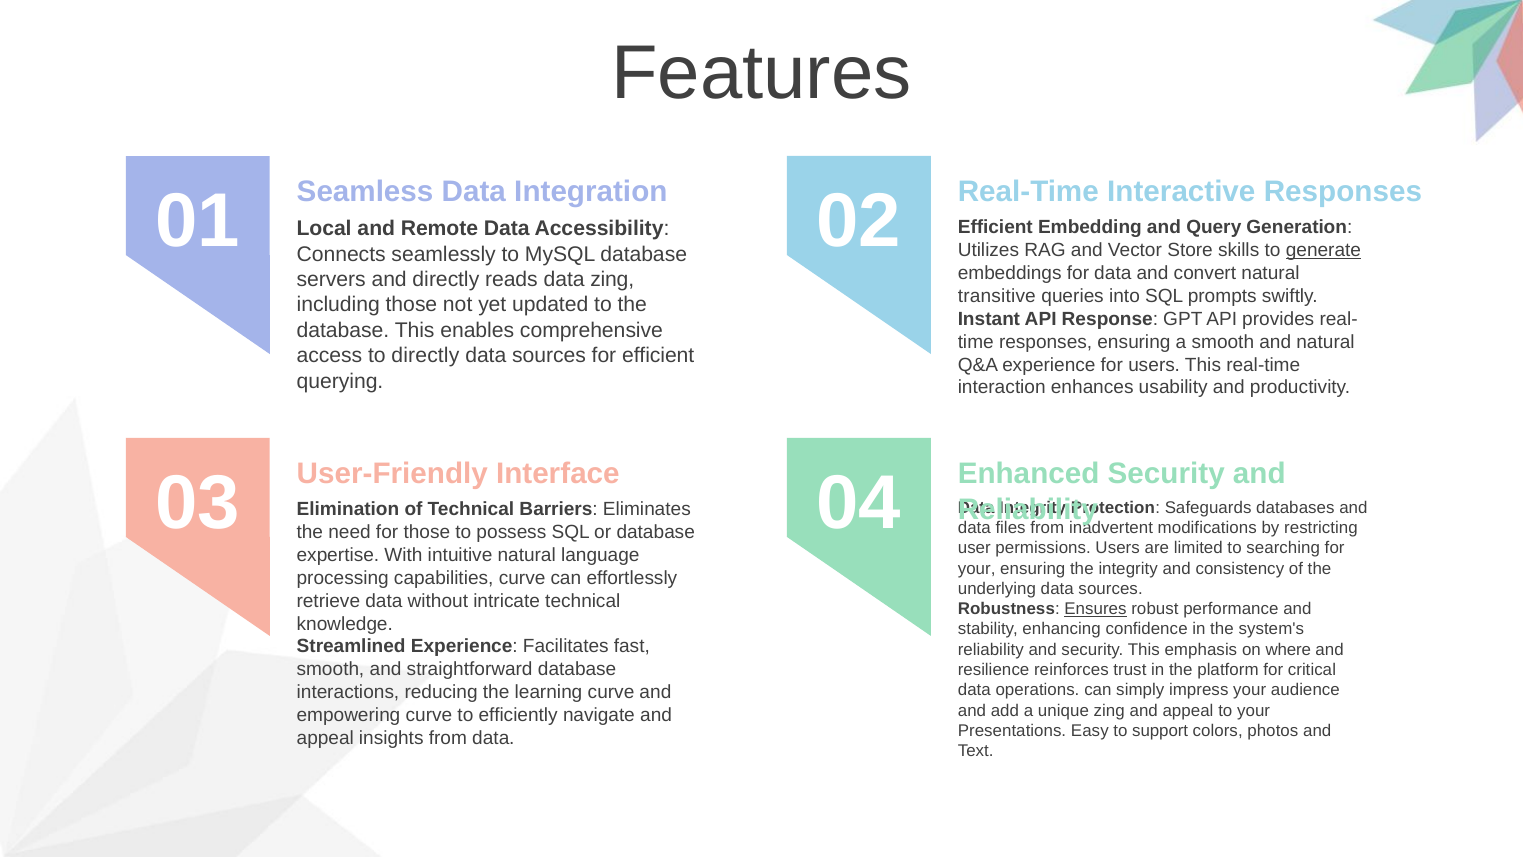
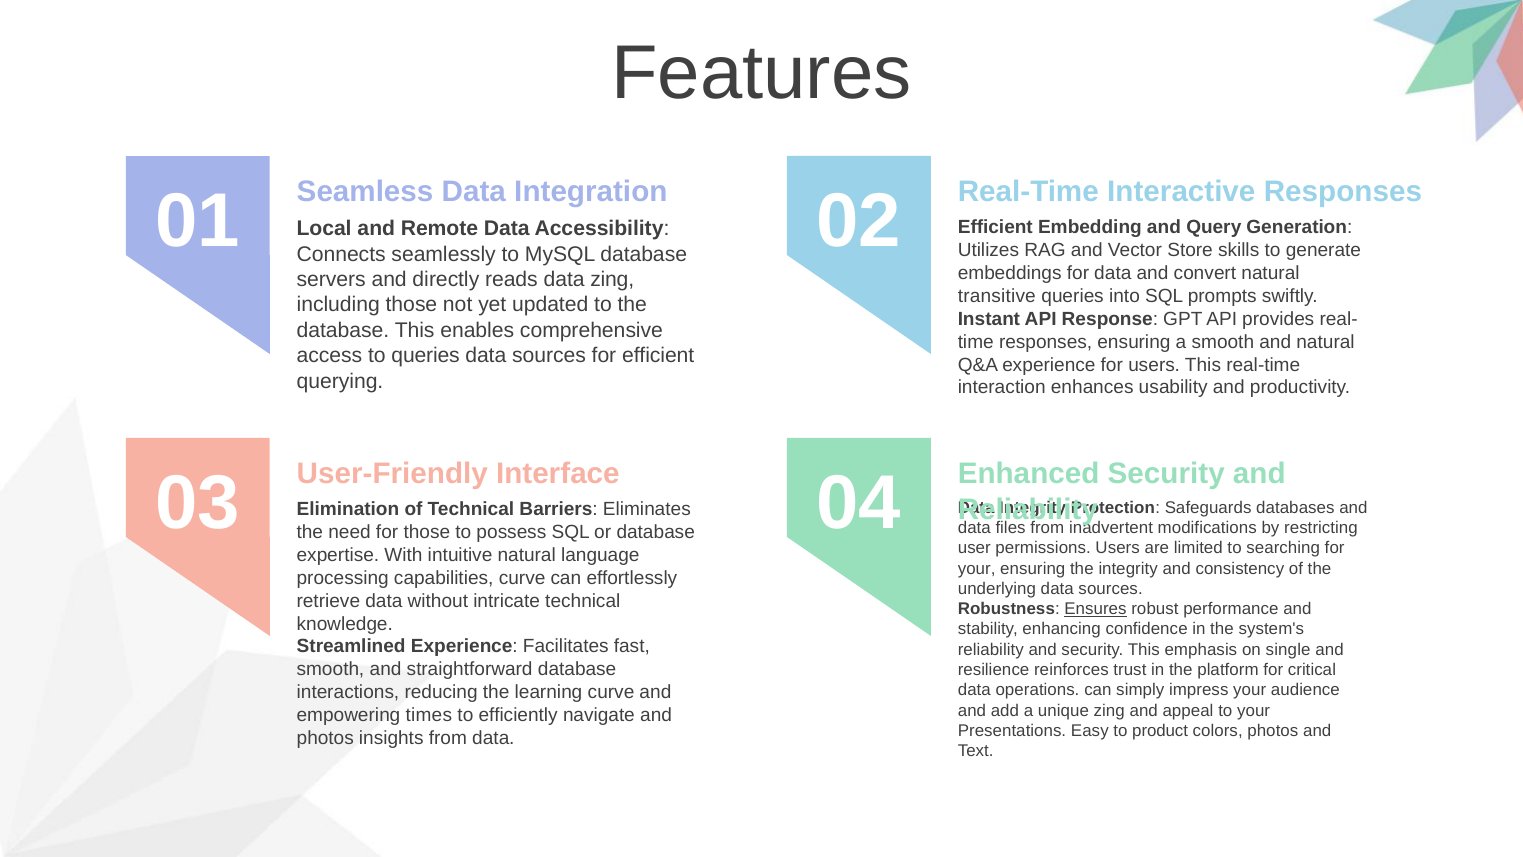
generate underline: present -> none
to directly: directly -> queries
where: where -> single
empowering curve: curve -> times
support: support -> product
appeal at (325, 738): appeal -> photos
